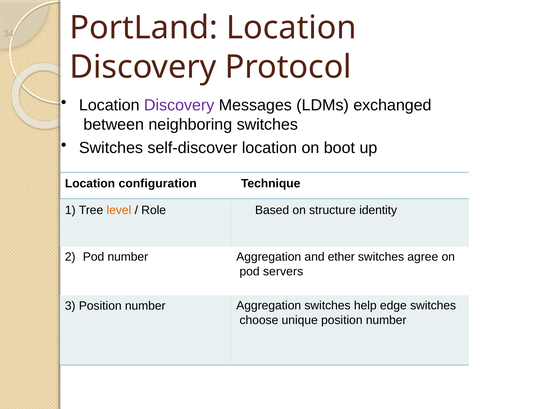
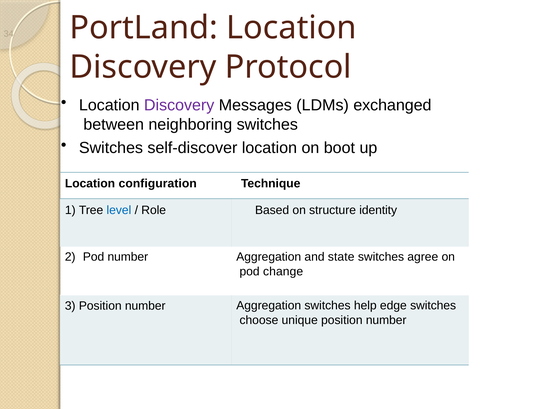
level colour: orange -> blue
ether: ether -> state
servers: servers -> change
